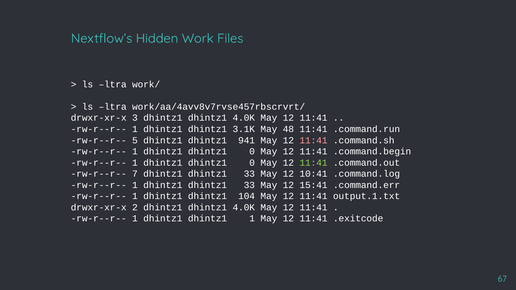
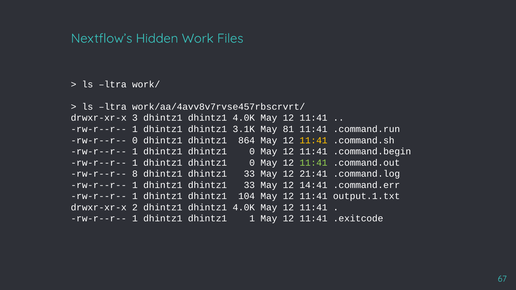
48: 48 -> 81
rw-r--r-- 5: 5 -> 0
941: 941 -> 864
11:41 at (314, 140) colour: pink -> yellow
7: 7 -> 8
10:41: 10:41 -> 21:41
15:41: 15:41 -> 14:41
